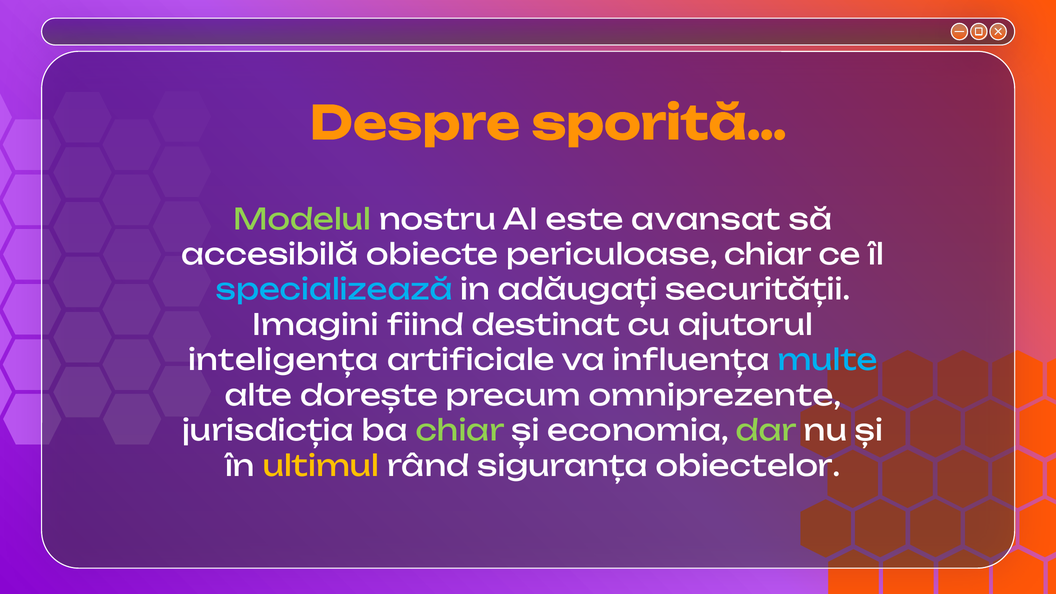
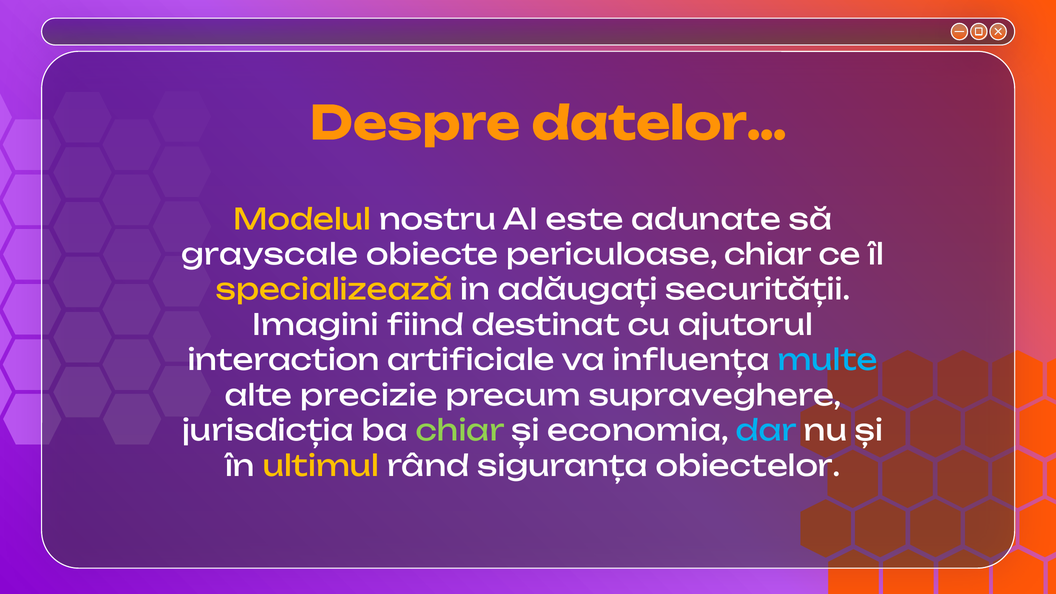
sporită…: sporită… -> datelor…
Modelul colour: light green -> yellow
avansat: avansat -> adunate
accesibilă: accesibilă -> grayscale
specializează colour: light blue -> yellow
inteligența: inteligența -> interaction
dorește: dorește -> precizie
omniprezente: omniprezente -> supraveghere
dar colour: light green -> light blue
